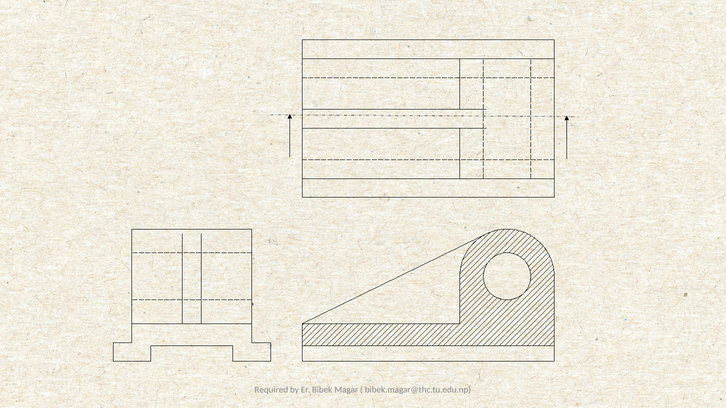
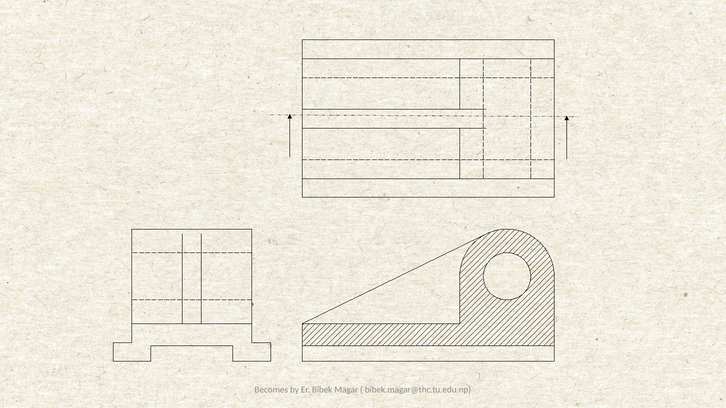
Required: Required -> Becomes
